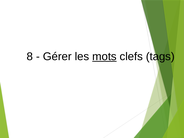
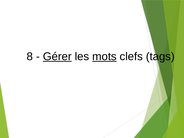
Gérer underline: none -> present
